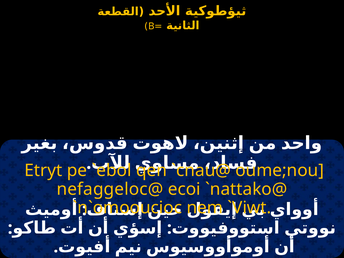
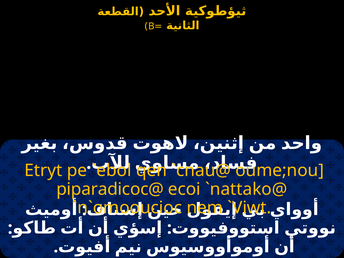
nefaggeloc@: nefaggeloc@ -> piparadicoc@
